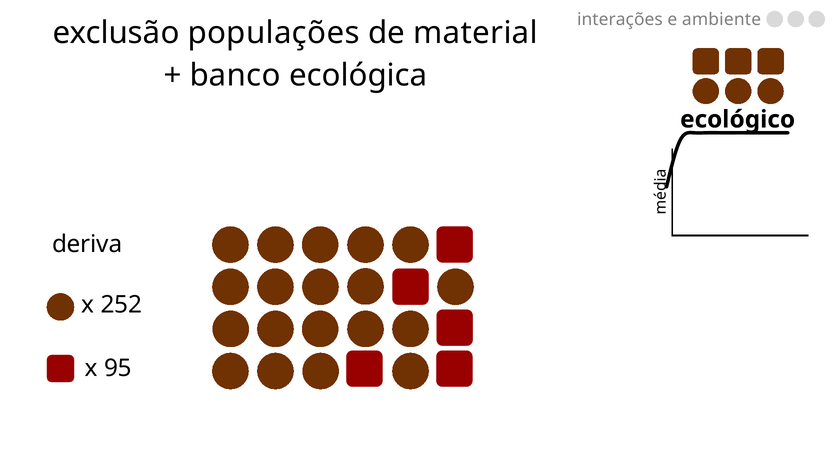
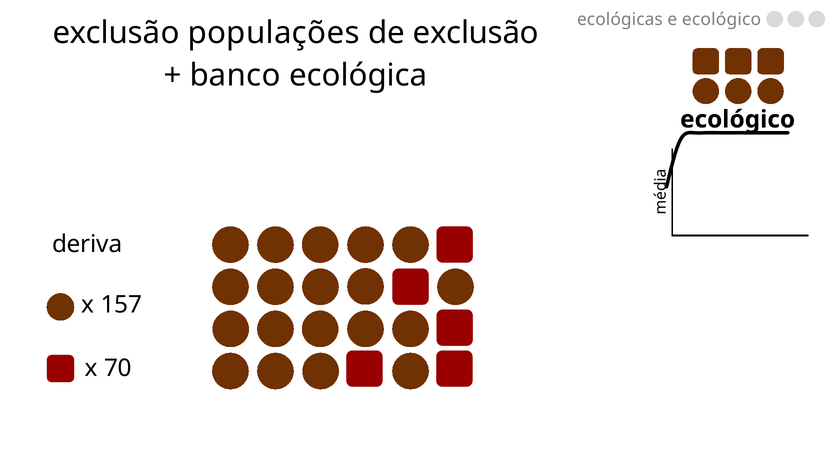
interações: interações -> ecológicas
e ambiente: ambiente -> ecológico
de material: material -> exclusão
252: 252 -> 157
95: 95 -> 70
